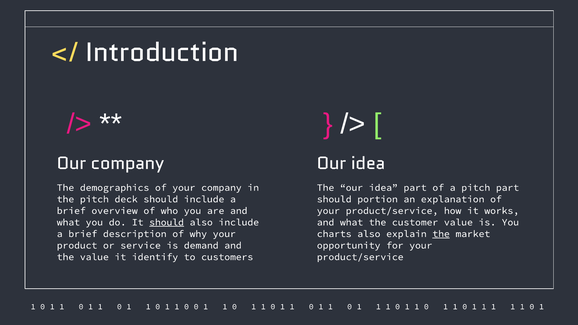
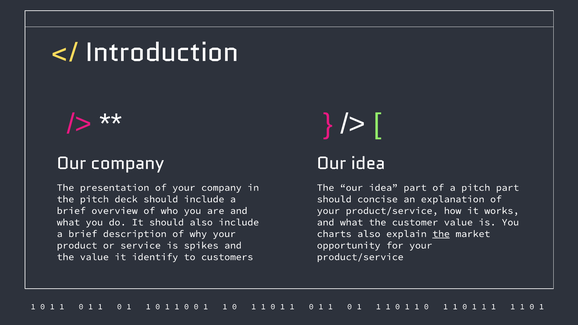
demographics: demographics -> presentation
portion: portion -> concise
should at (167, 222) underline: present -> none
demand: demand -> spikes
